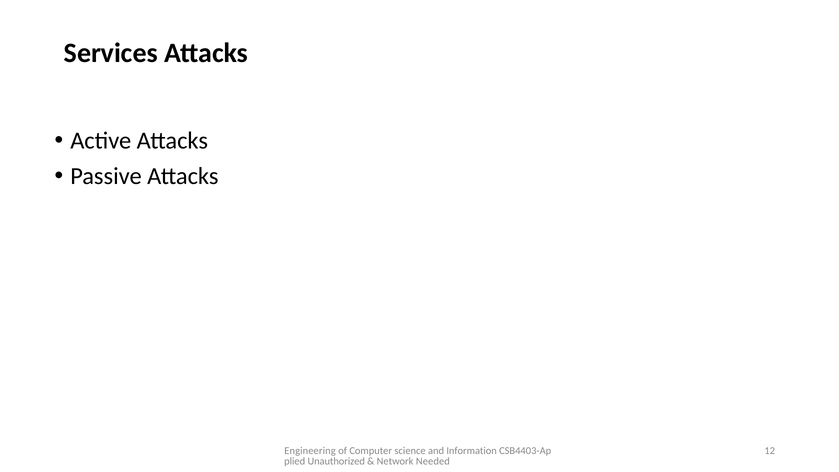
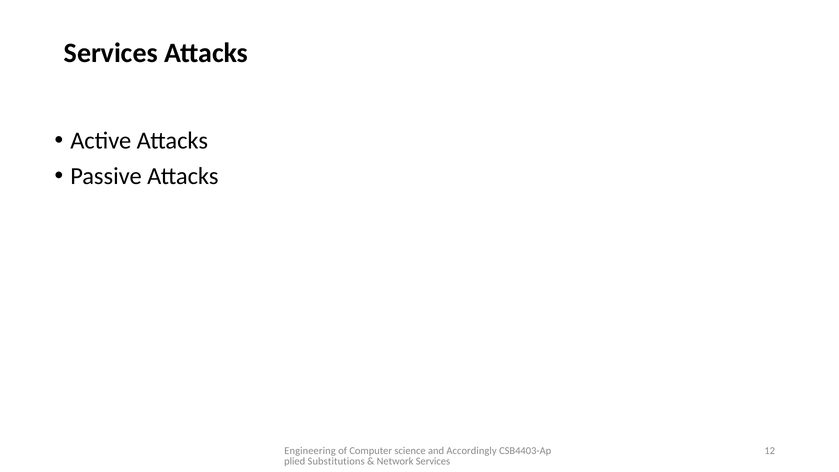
Information: Information -> Accordingly
Unauthorized: Unauthorized -> Substitutions
Network Needed: Needed -> Services
